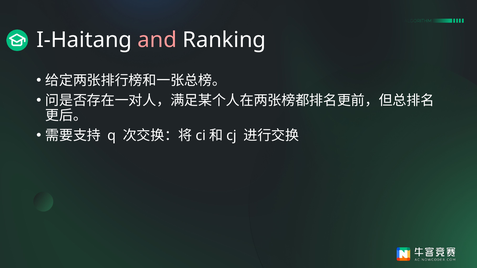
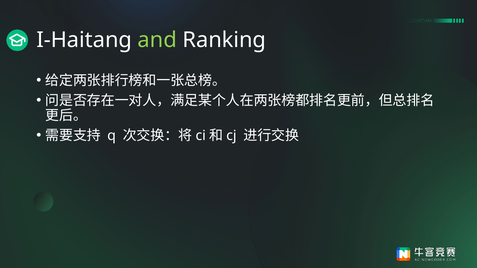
and colour: pink -> light green
